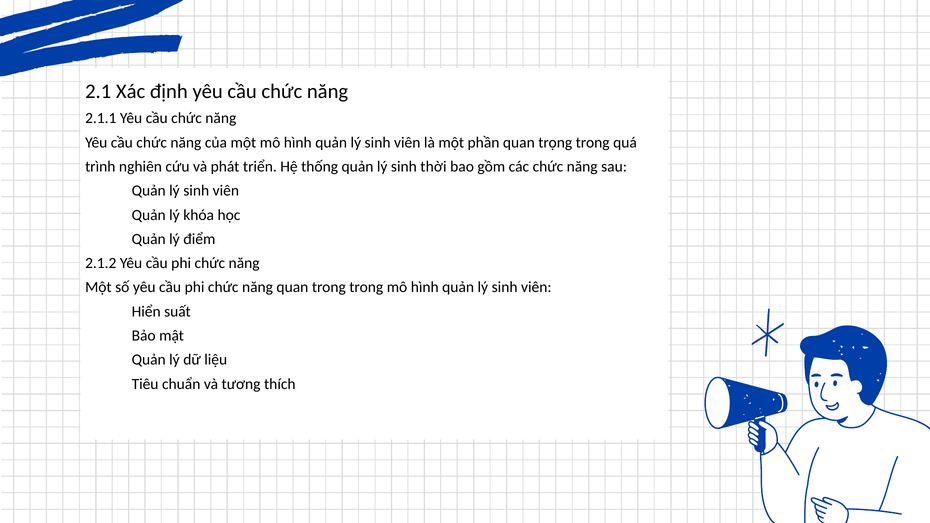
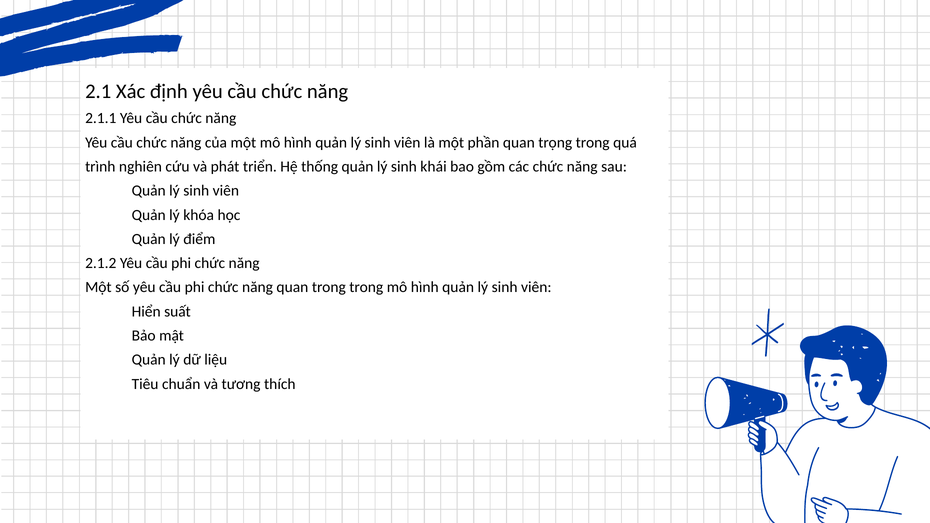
thời: thời -> khái
